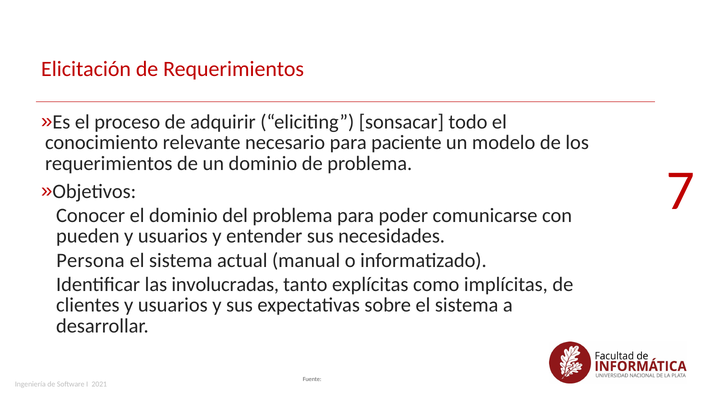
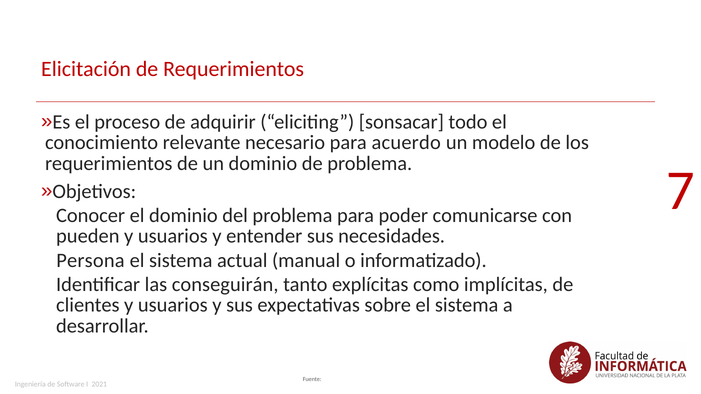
paciente: paciente -> acuerdo
involucradas: involucradas -> conseguirán
